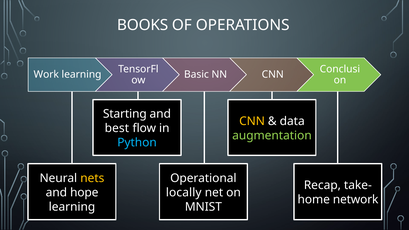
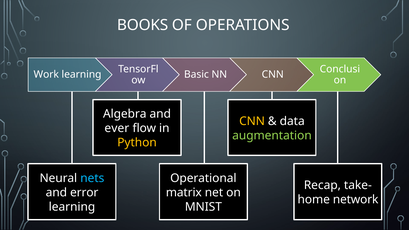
Starting: Starting -> Algebra
best: best -> ever
Python colour: light blue -> yellow
nets colour: yellow -> light blue
hope: hope -> error
locally: locally -> matrix
